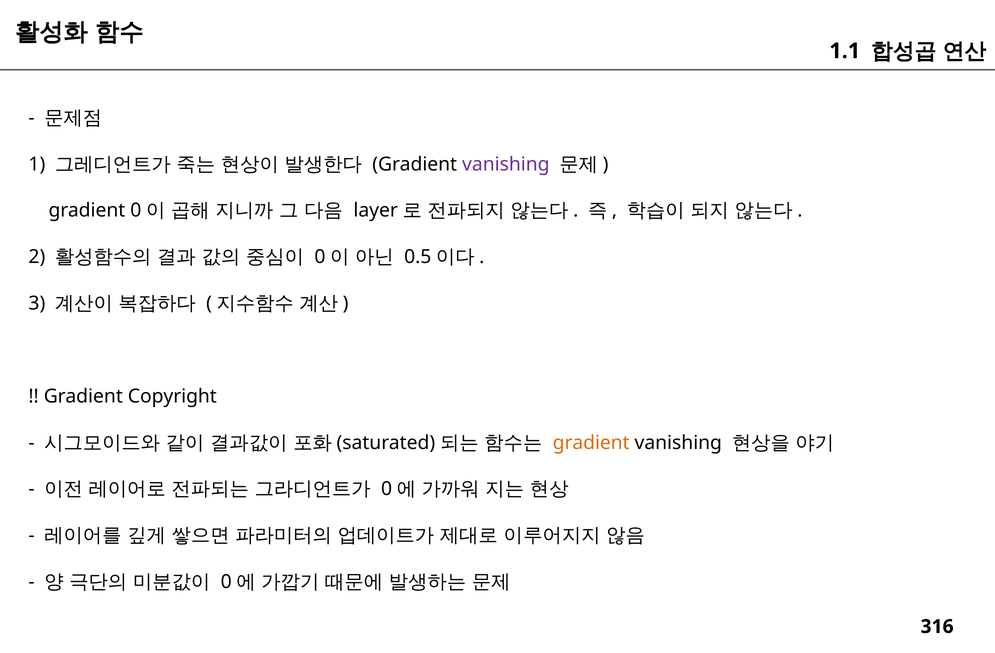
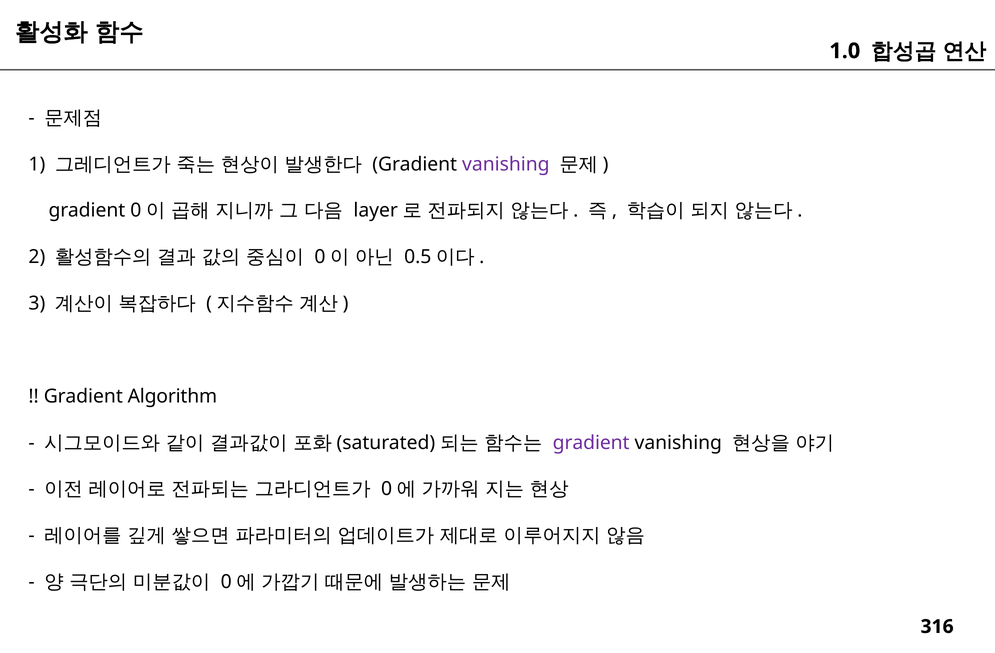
1.1: 1.1 -> 1.0
Copyright: Copyright -> Algorithm
gradient at (591, 443) colour: orange -> purple
